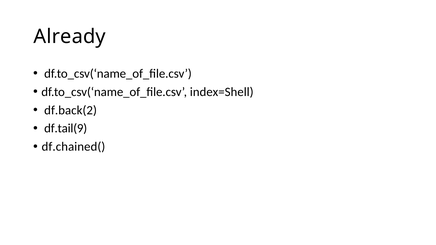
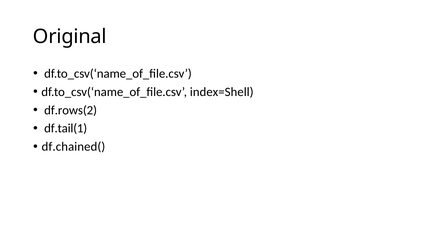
Already: Already -> Original
df.back(2: df.back(2 -> df.rows(2
df.tail(9: df.tail(9 -> df.tail(1
